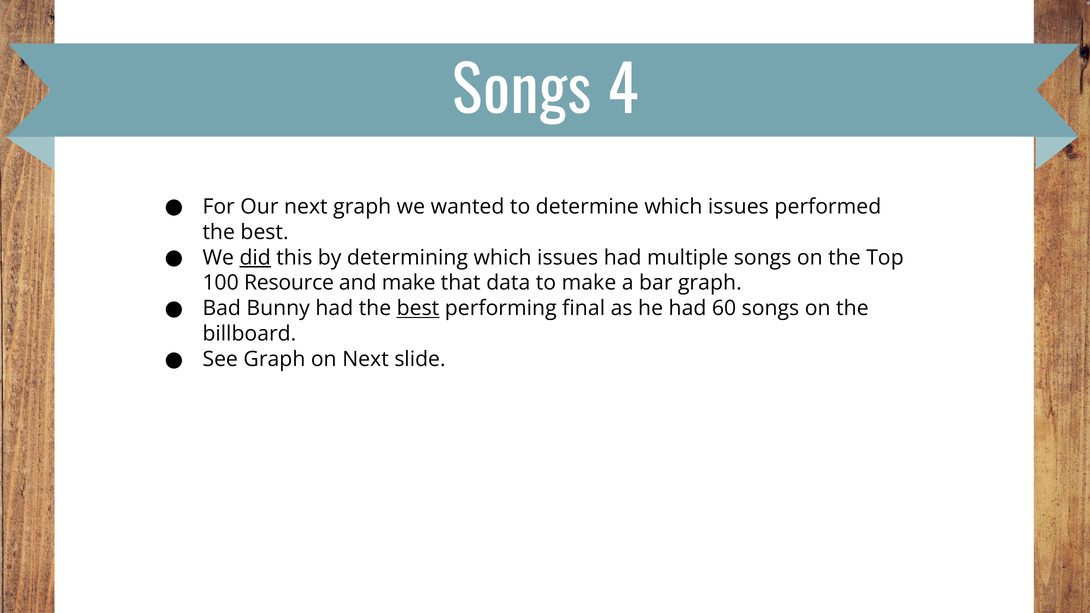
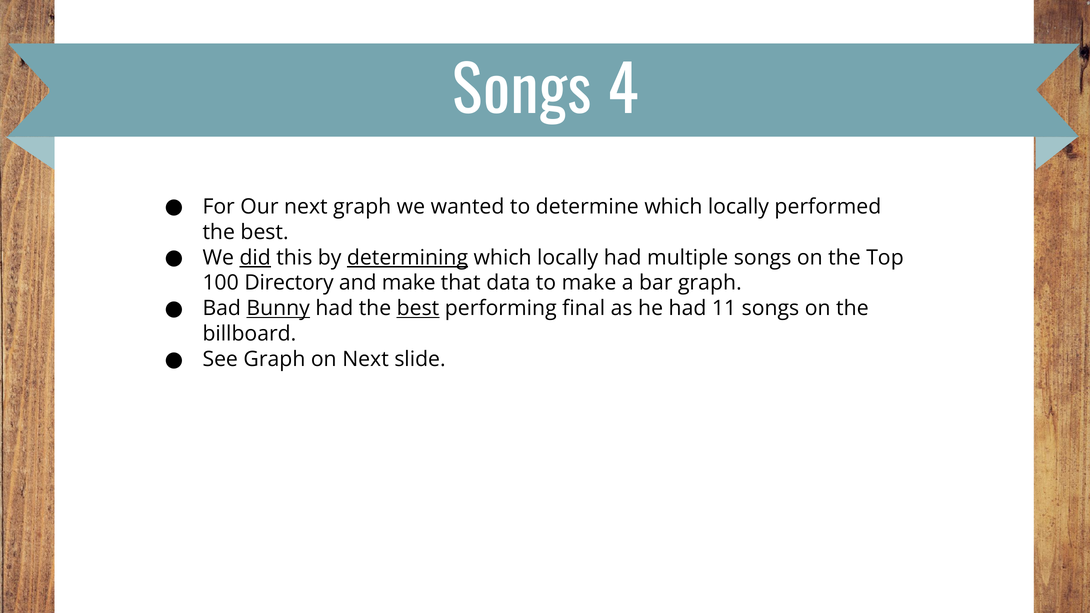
determine which issues: issues -> locally
determining underline: none -> present
issues at (568, 258): issues -> locally
Resource: Resource -> Directory
Bunny underline: none -> present
60: 60 -> 11
